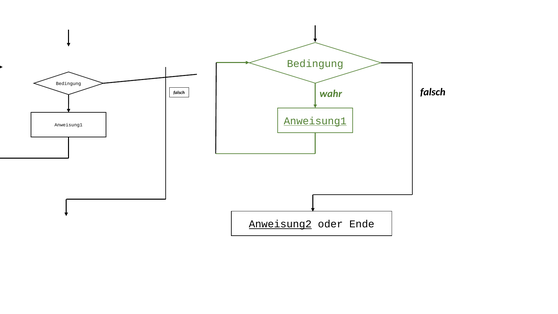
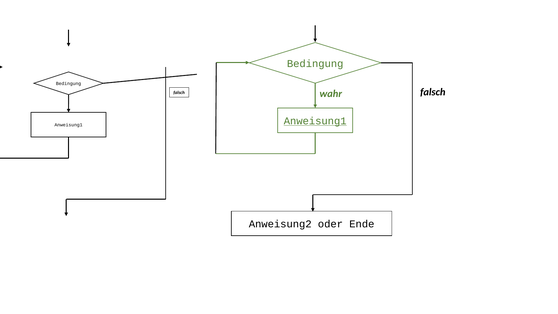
Anweisung2 underline: present -> none
